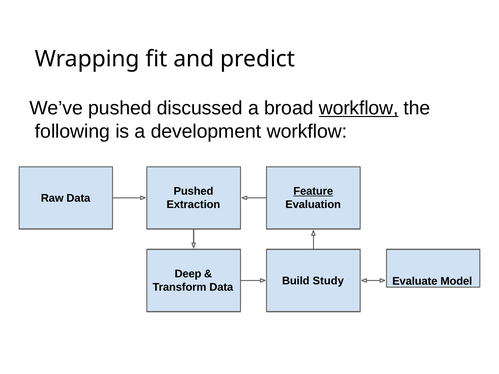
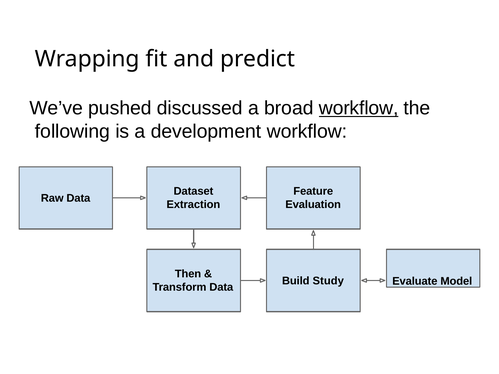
Pushed at (193, 191): Pushed -> Dataset
Feature underline: present -> none
Deep: Deep -> Then
